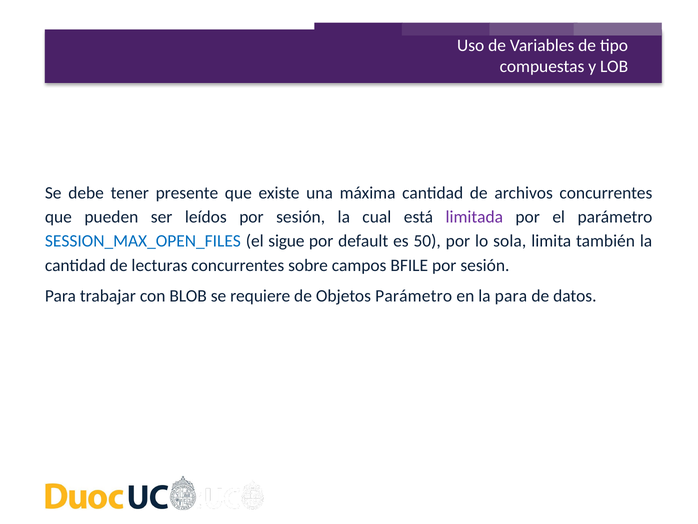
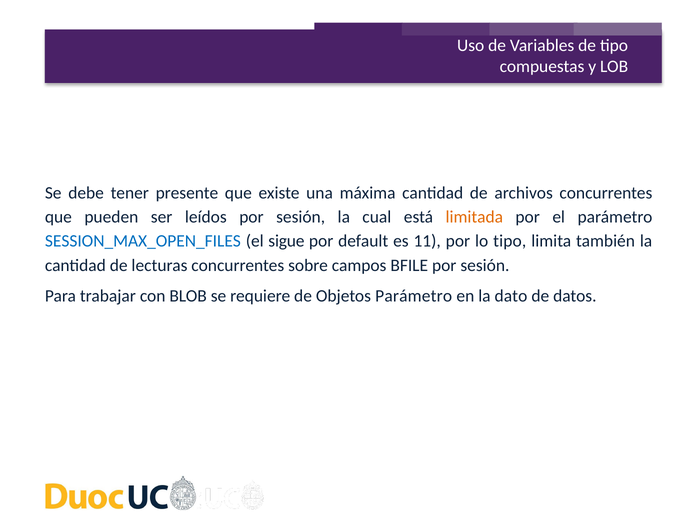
limitada colour: purple -> orange
50: 50 -> 11
lo sola: sola -> tipo
la para: para -> dato
